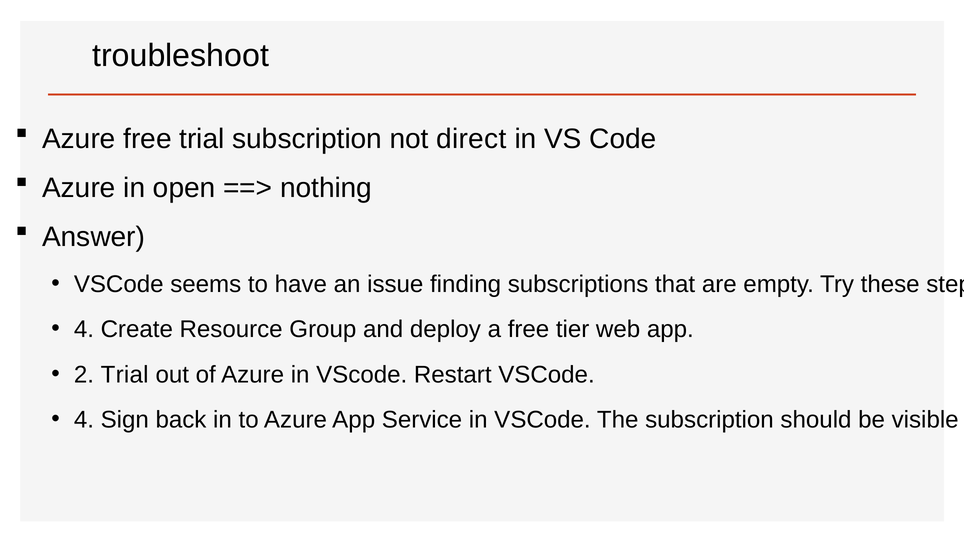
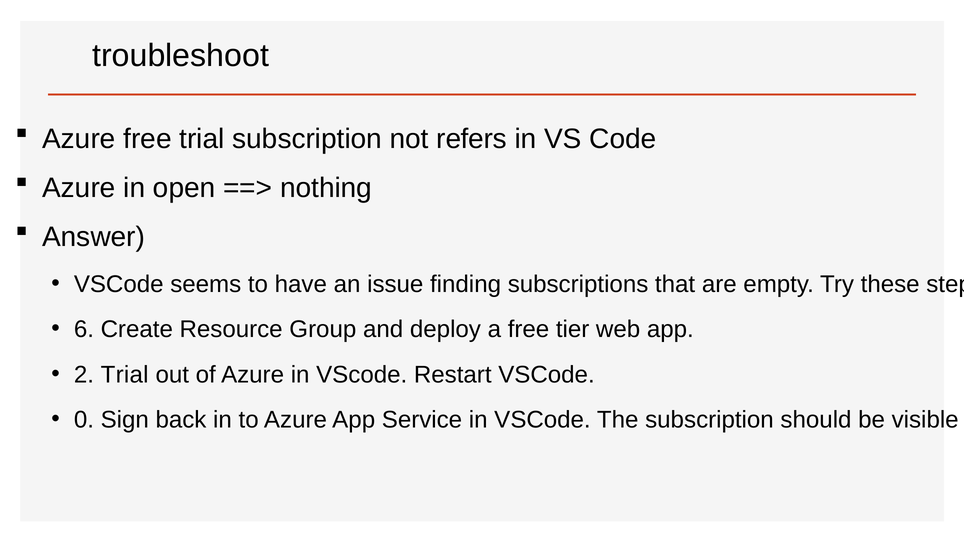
direct: direct -> refers
4 at (84, 330): 4 -> 6
4 at (84, 420): 4 -> 0
